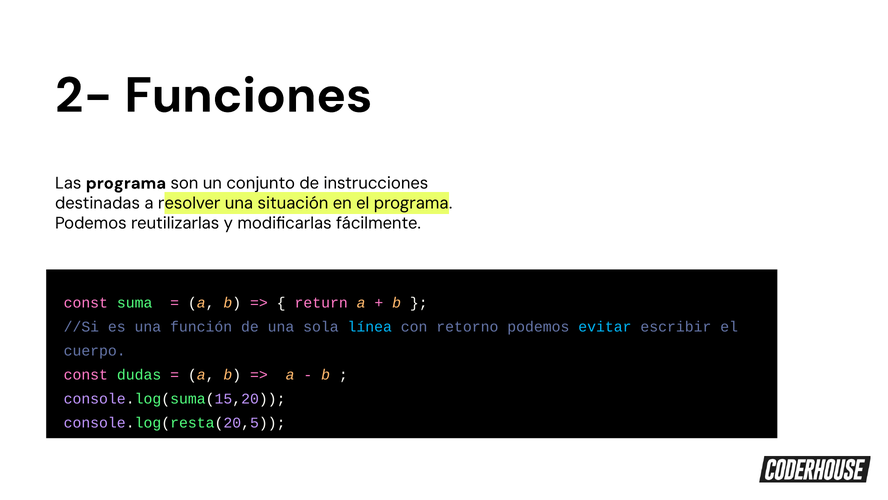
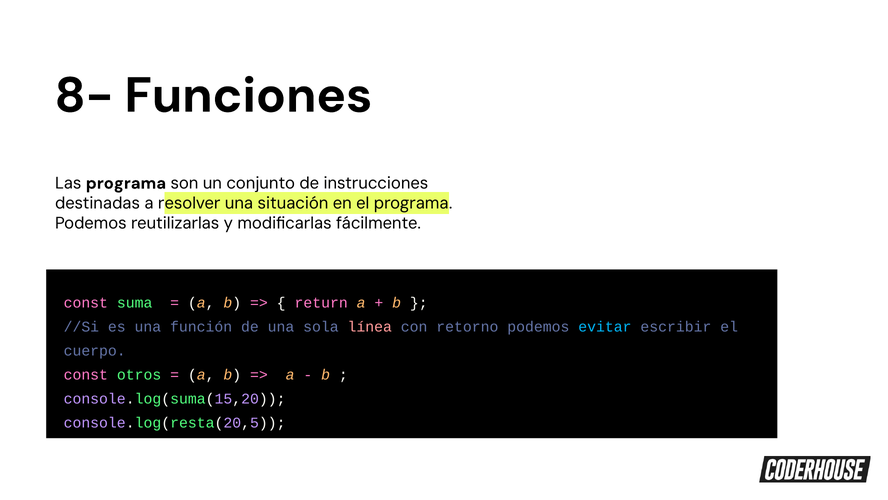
2-: 2- -> 8-
línea colour: light blue -> pink
dudas: dudas -> otros
